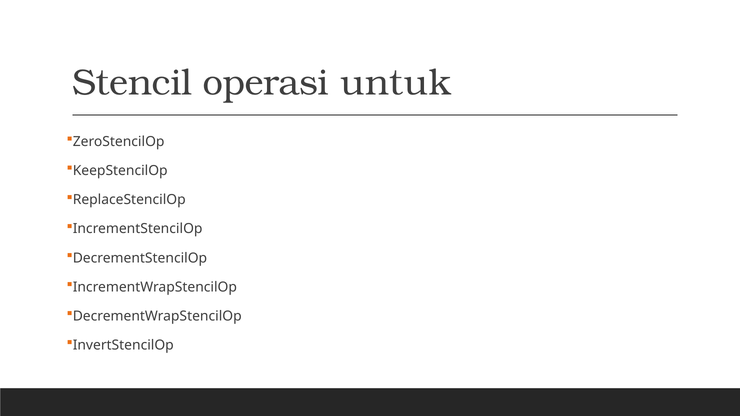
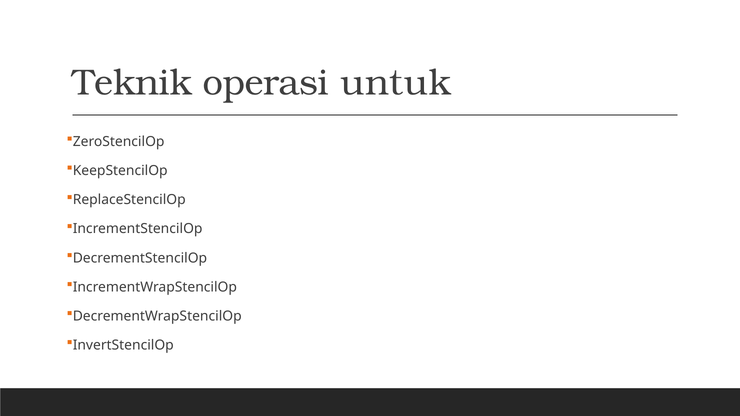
Stencil: Stencil -> Teknik
